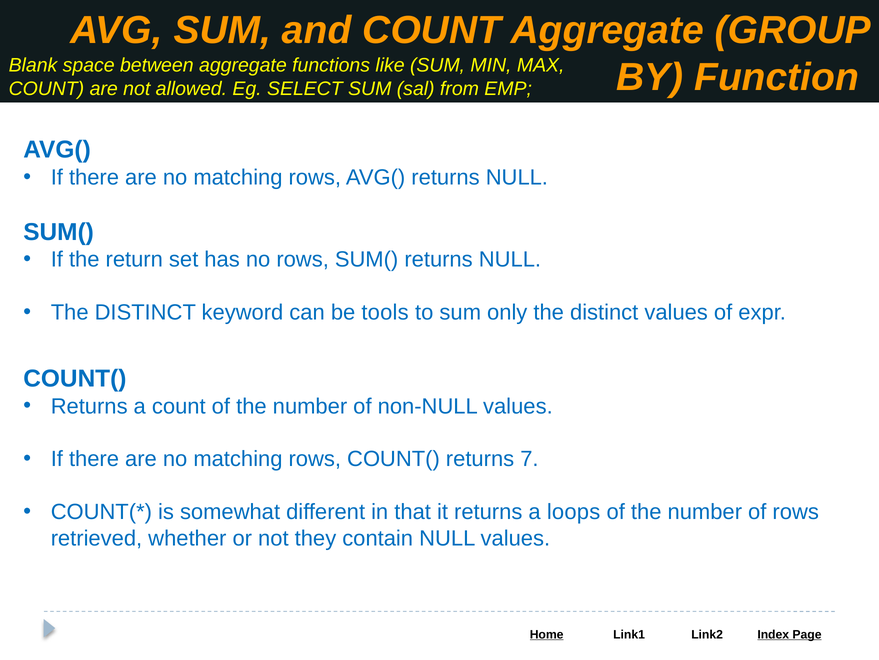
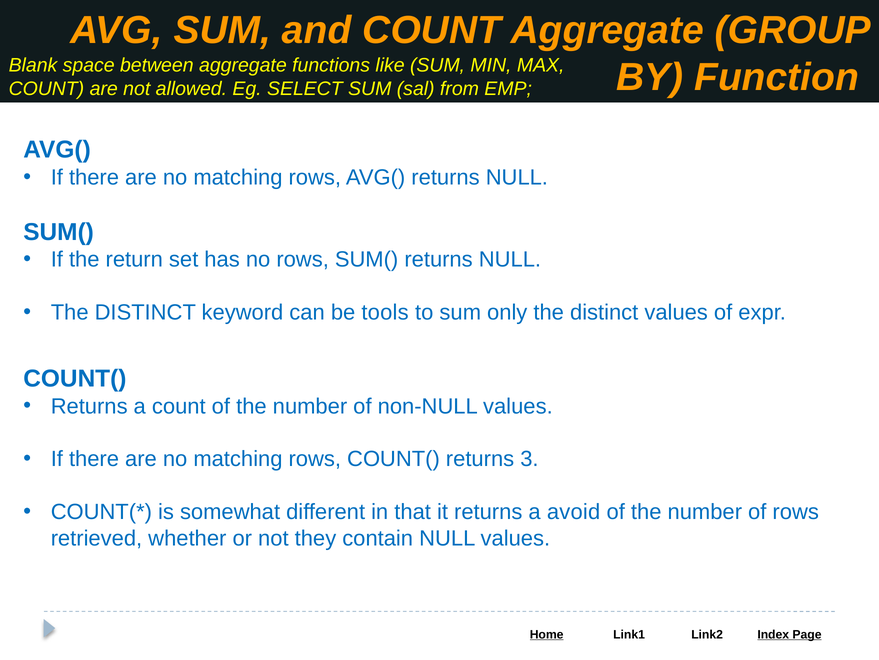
7: 7 -> 3
loops: loops -> avoid
